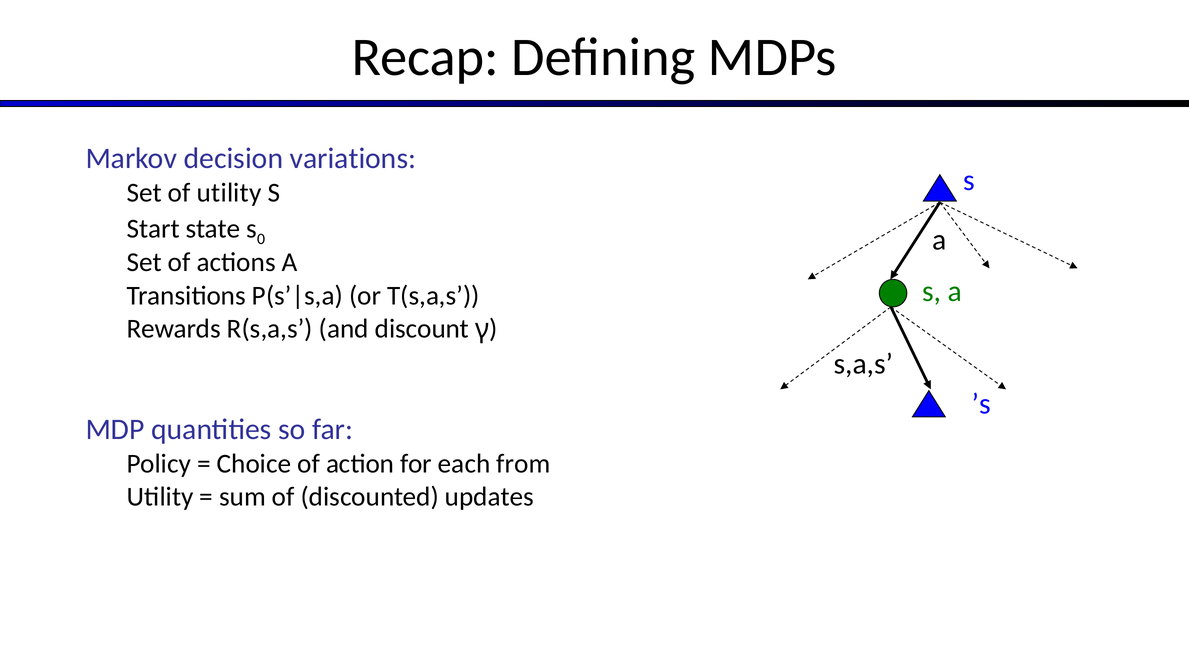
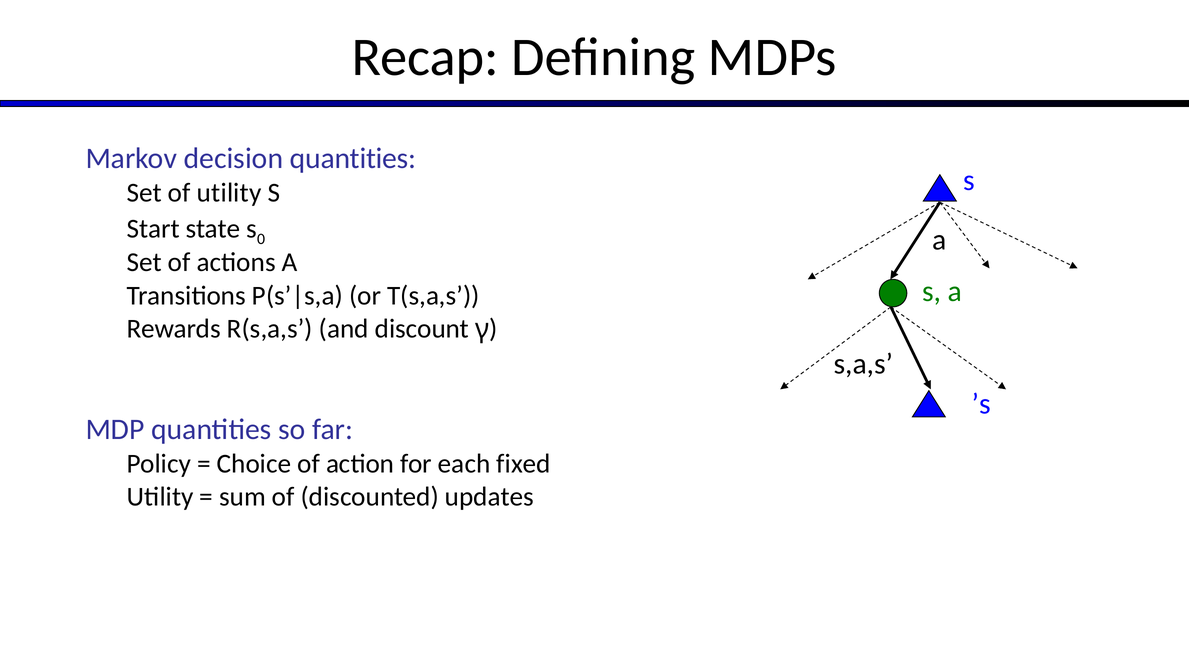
decision variations: variations -> quantities
from: from -> fixed
